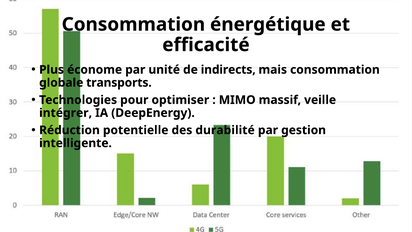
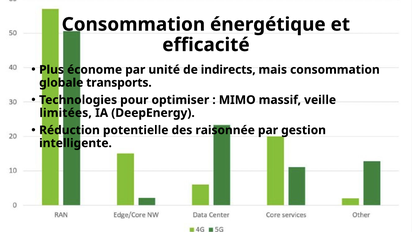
intégrer: intégrer -> limitées
durabilité: durabilité -> raisonnée
